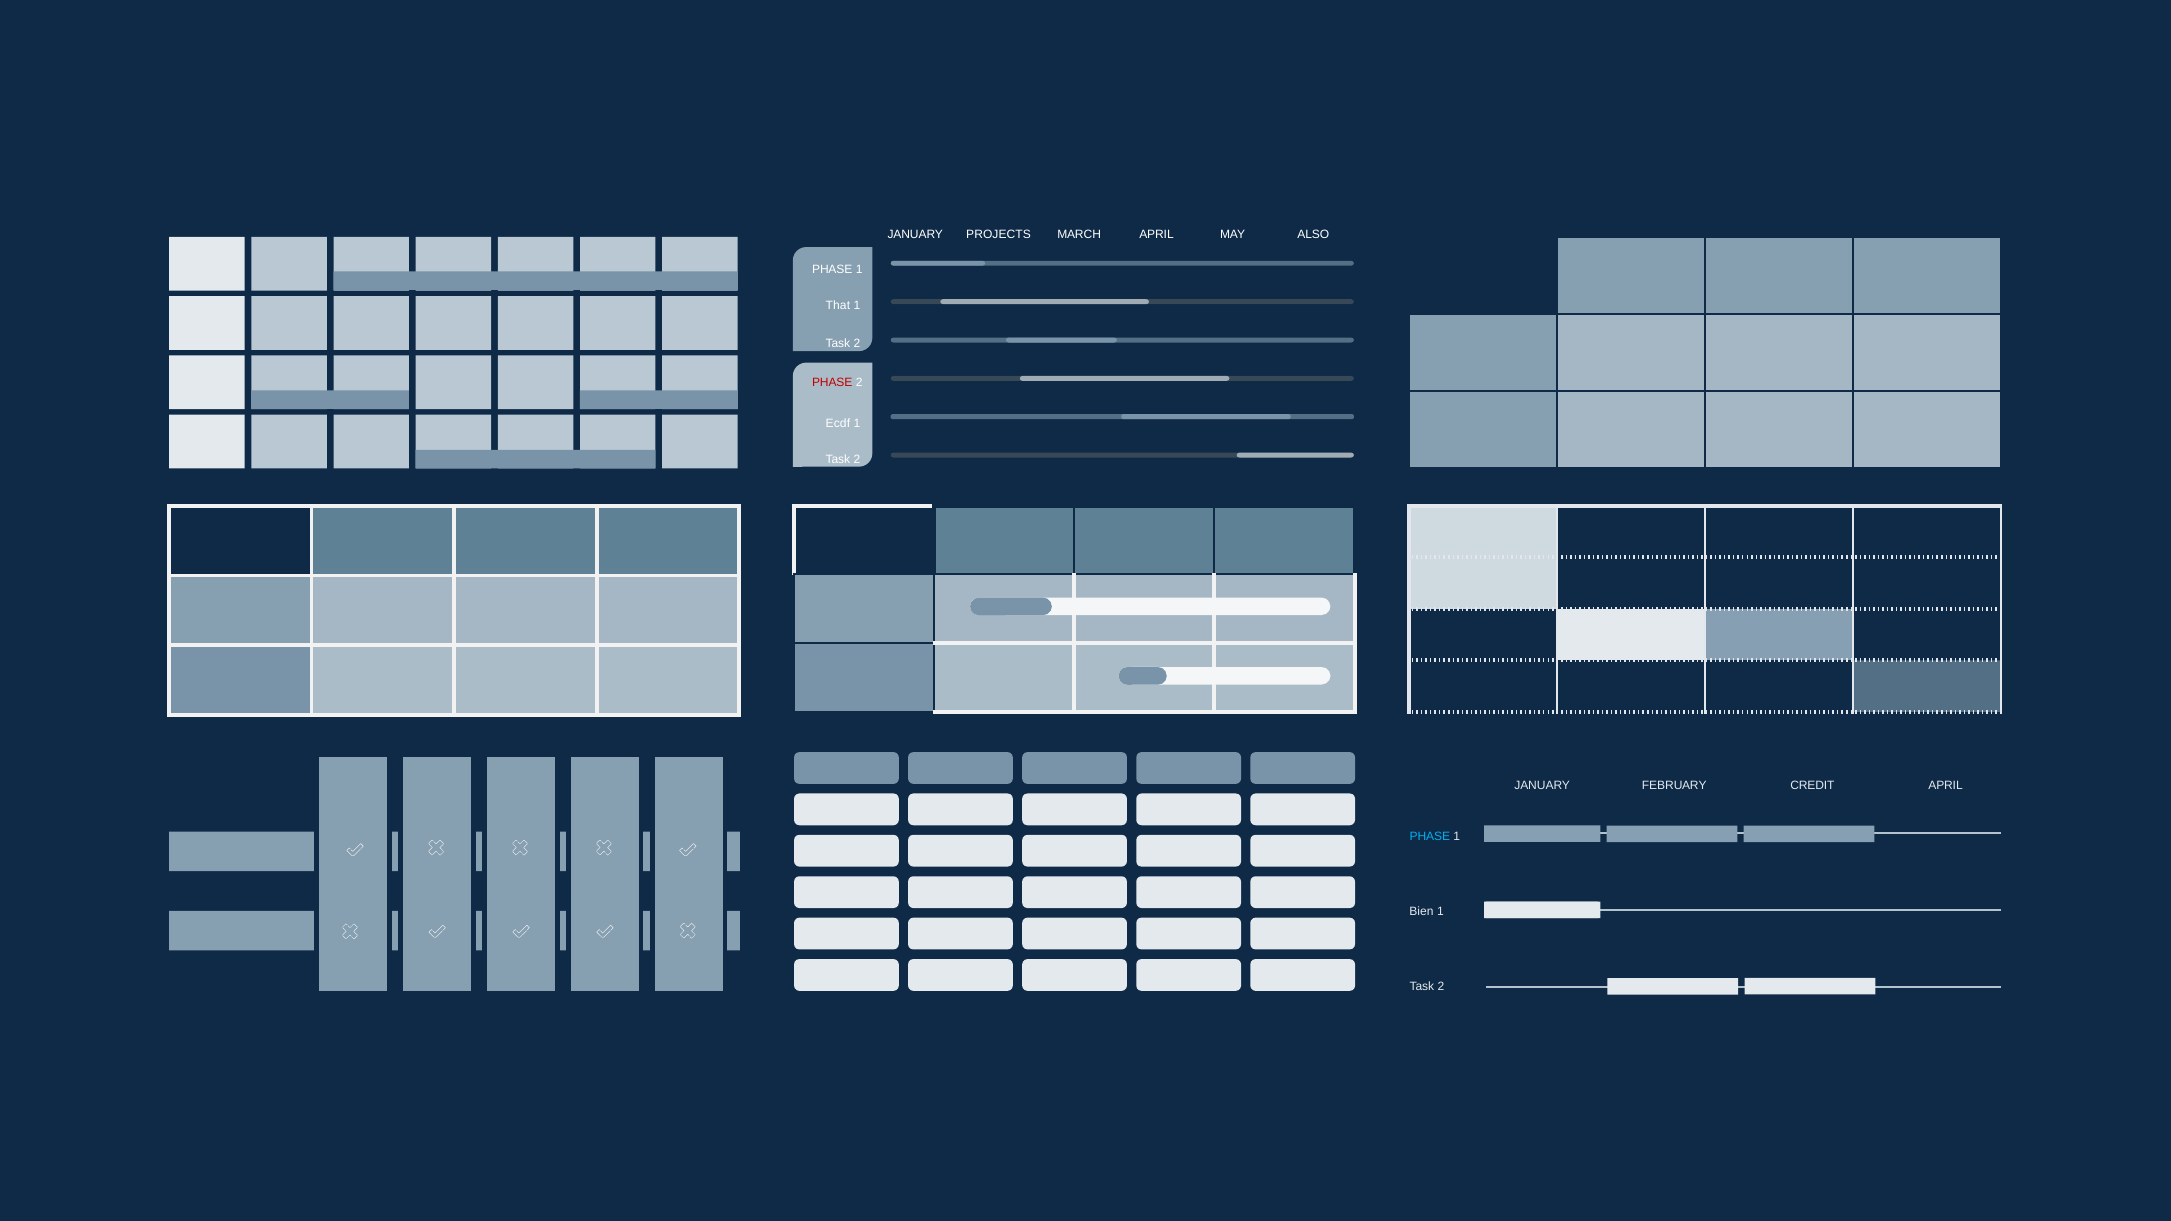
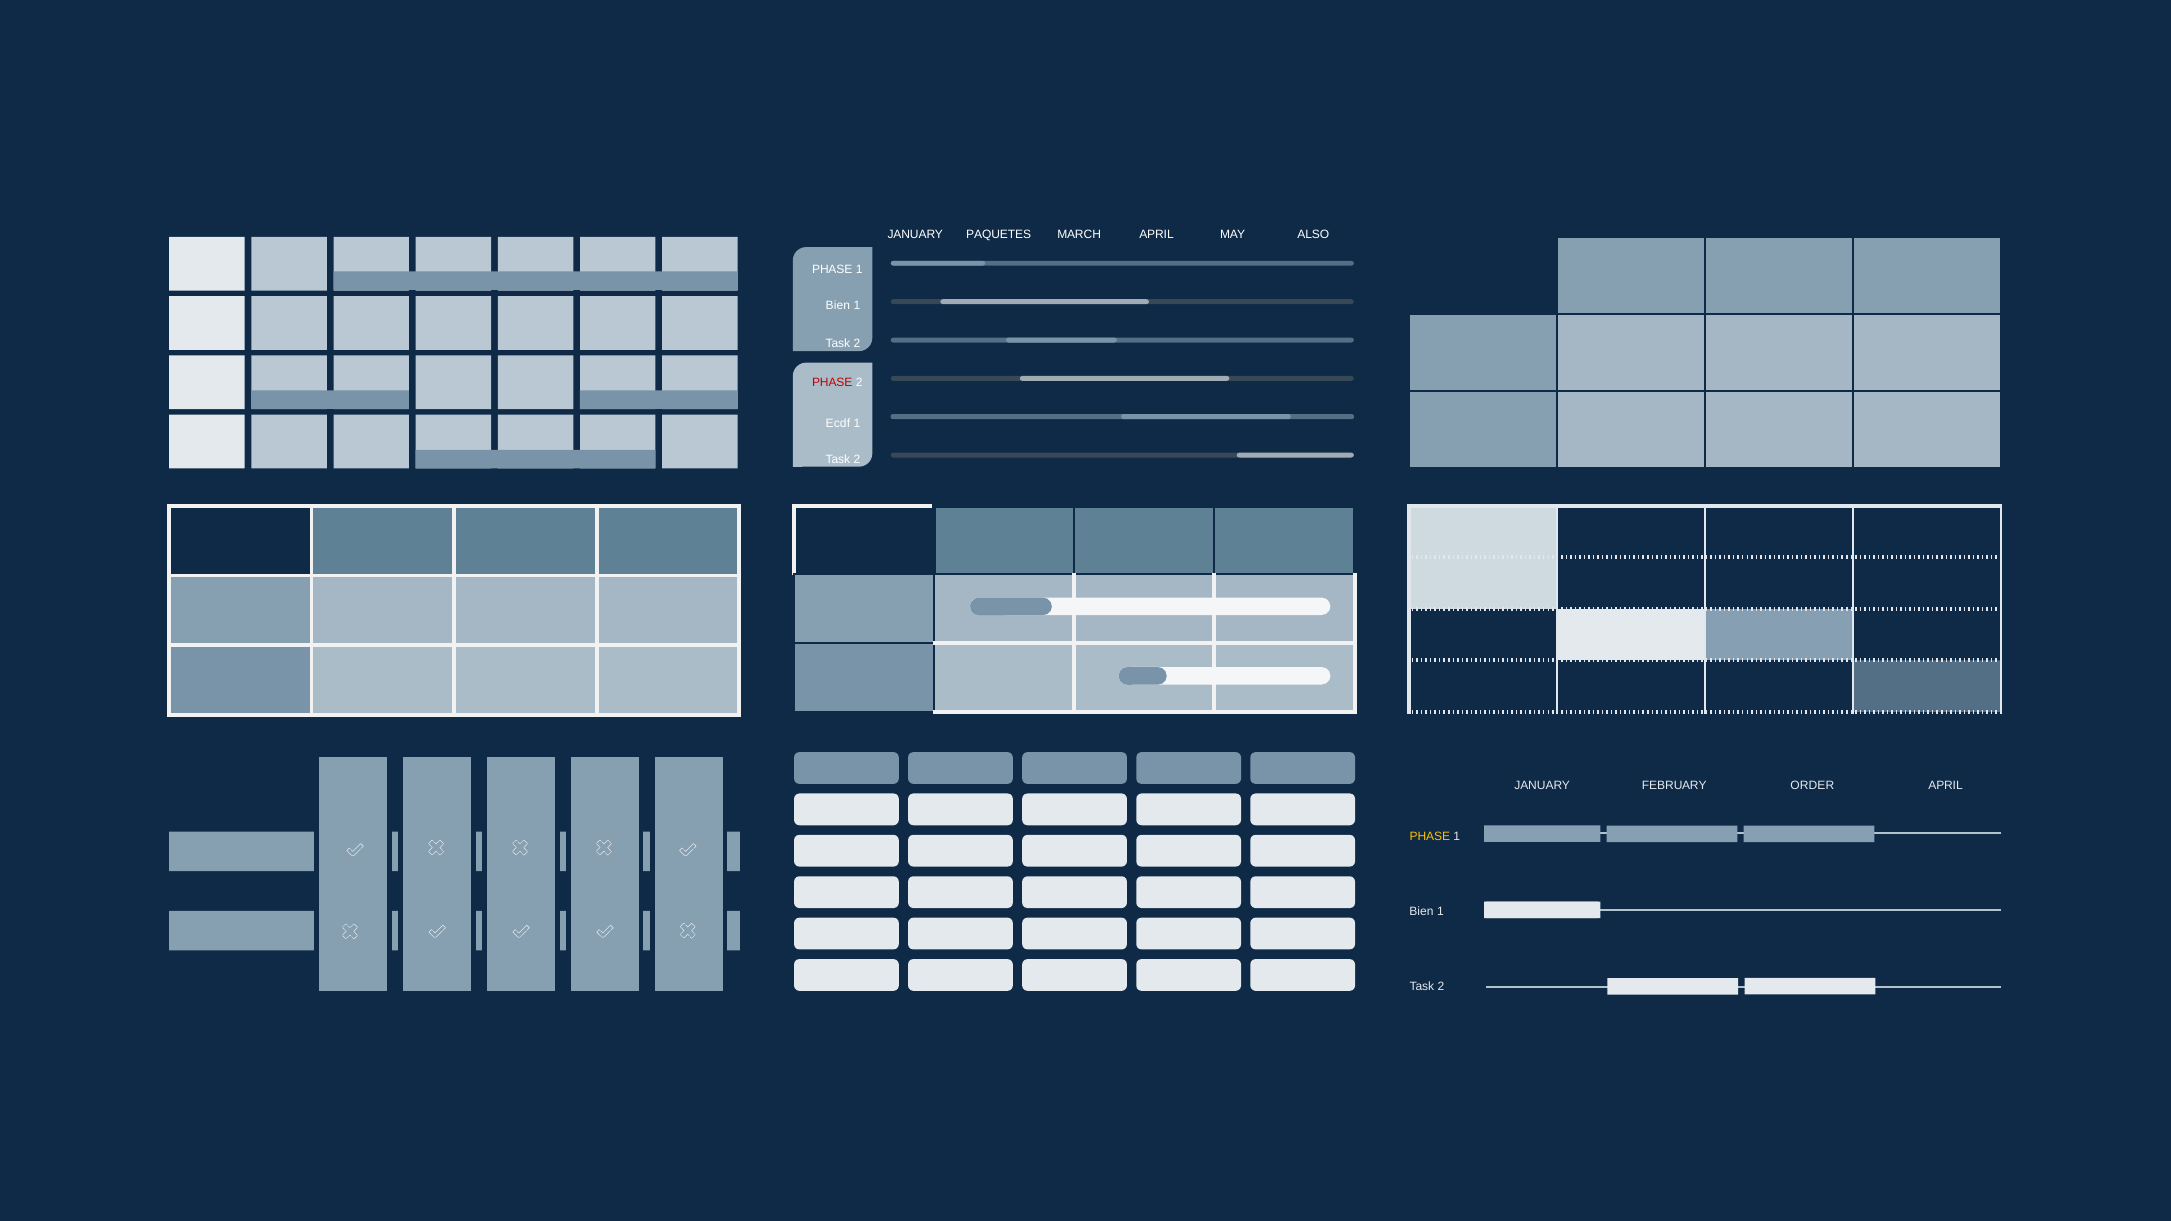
PROJECTS: PROJECTS -> PAQUETES
That at (838, 306): That -> Bien
CREDIT: CREDIT -> ORDER
PHASE at (1430, 836) colour: light blue -> yellow
